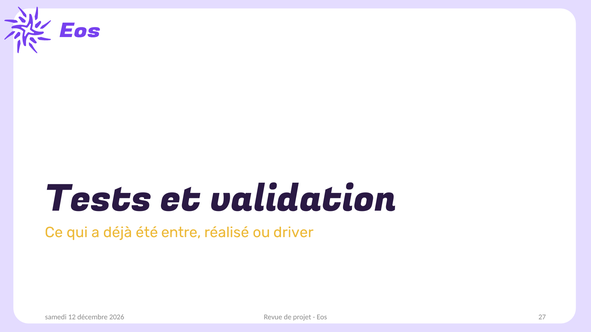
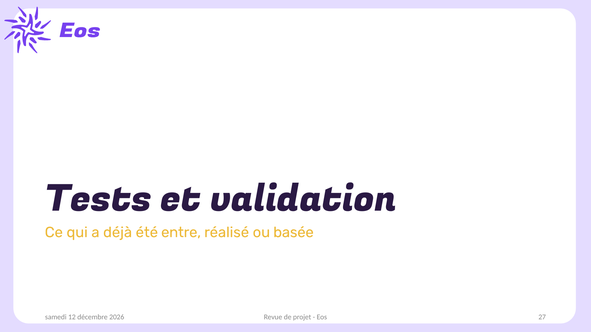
driver: driver -> basée
